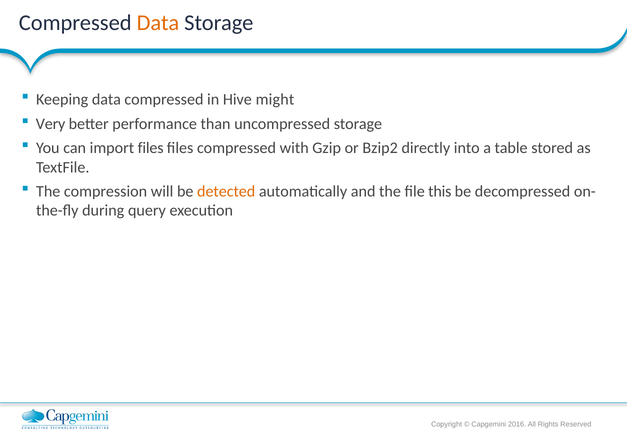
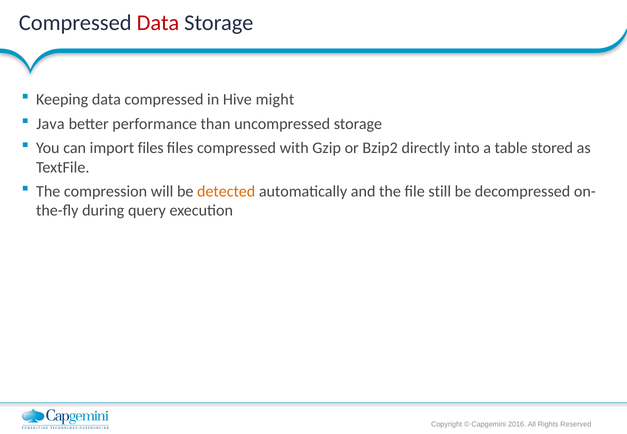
Data at (158, 23) colour: orange -> red
Very: Very -> Java
this: this -> still
